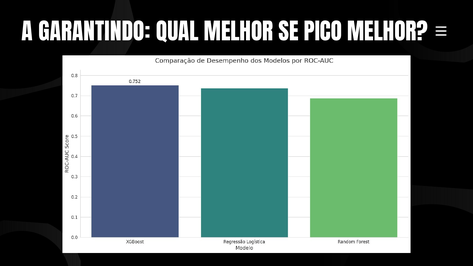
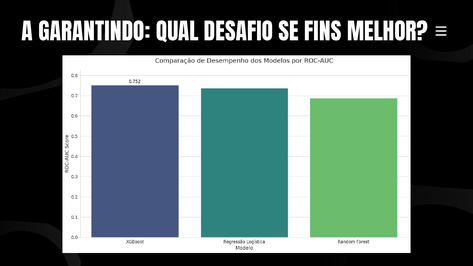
QUAL MELHOR: MELHOR -> DESAFIO
PICO: PICO -> FINS
